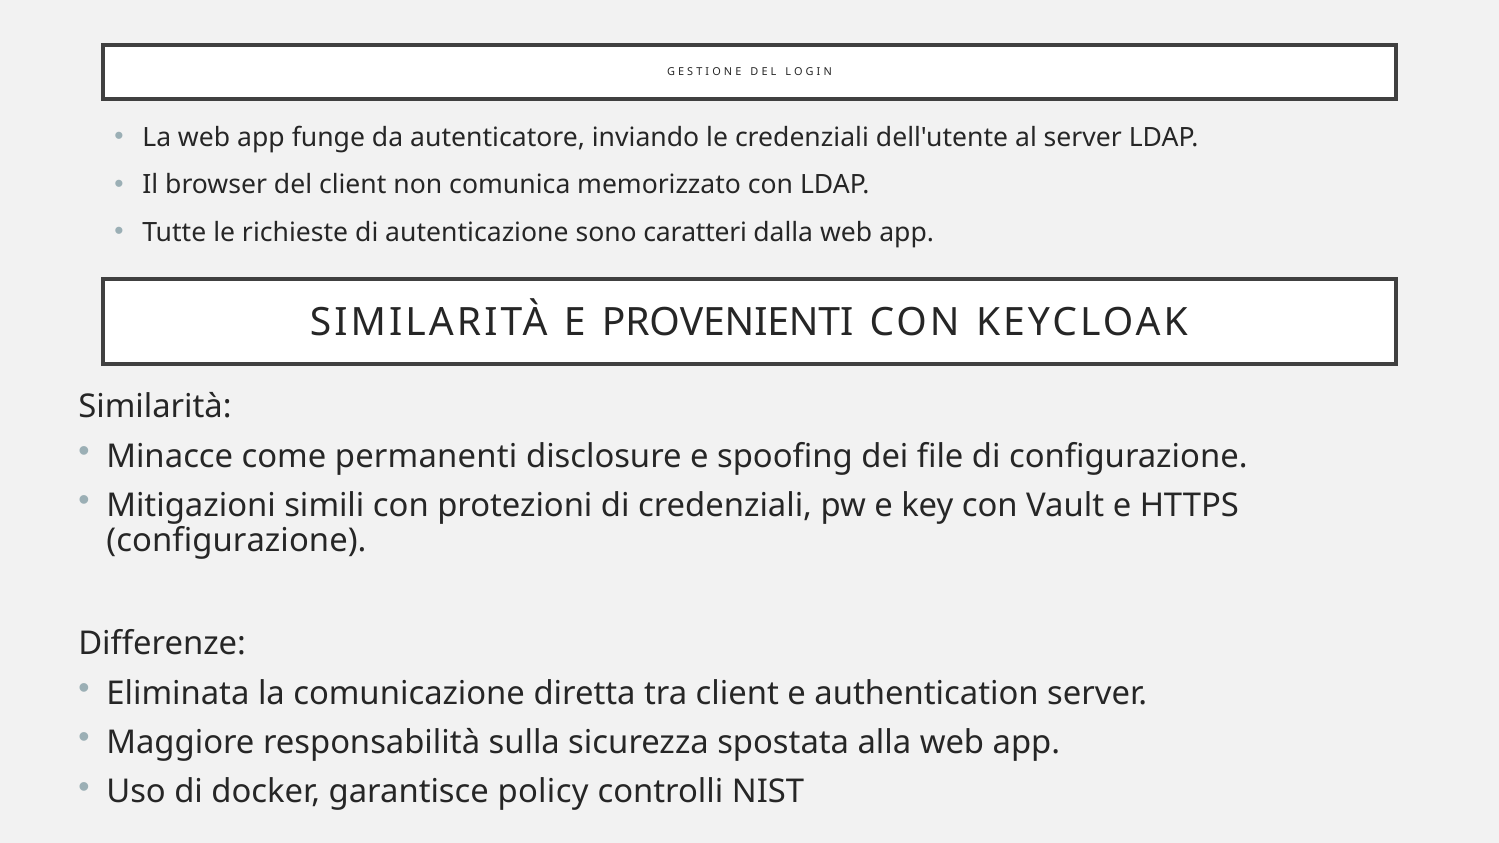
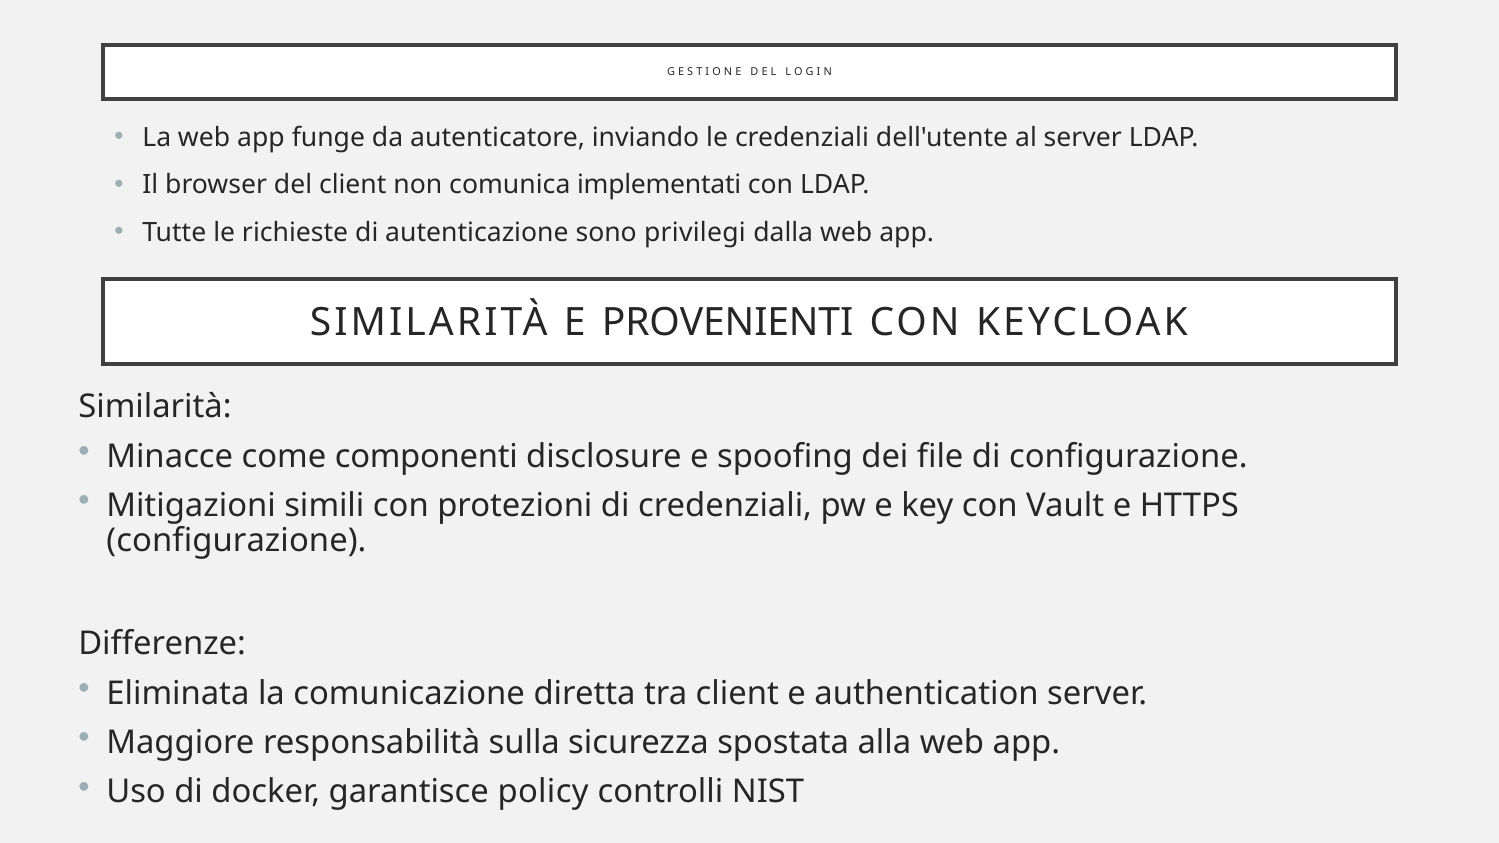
memorizzato: memorizzato -> implementati
caratteri: caratteri -> privilegi
permanenti: permanenti -> componenti
